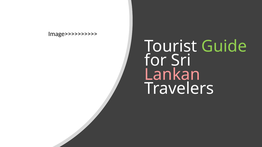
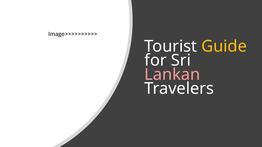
Guide colour: light green -> yellow
